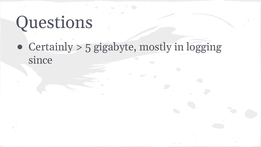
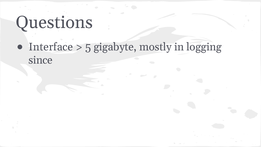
Certainly: Certainly -> Interface
